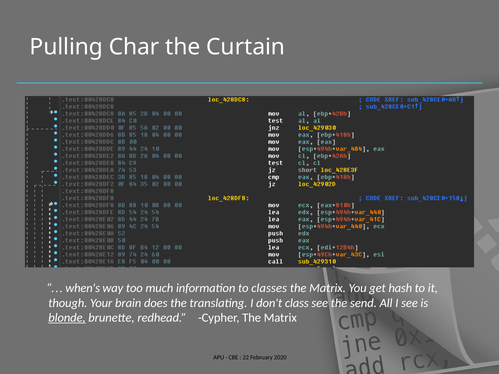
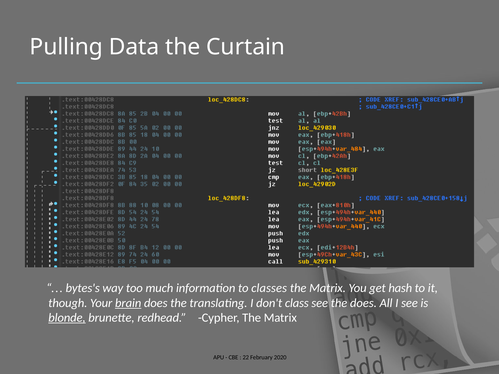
Char: Char -> Data
when's: when's -> bytes's
brain underline: none -> present
the send: send -> does
